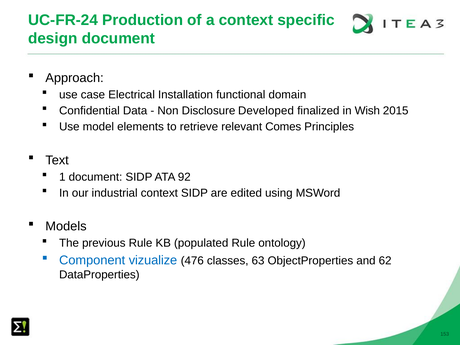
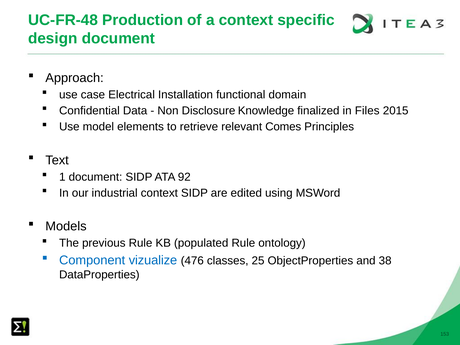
UC-FR-24: UC-FR-24 -> UC-FR-48
Developed: Developed -> Knowledge
Wish: Wish -> Files
63: 63 -> 25
62: 62 -> 38
